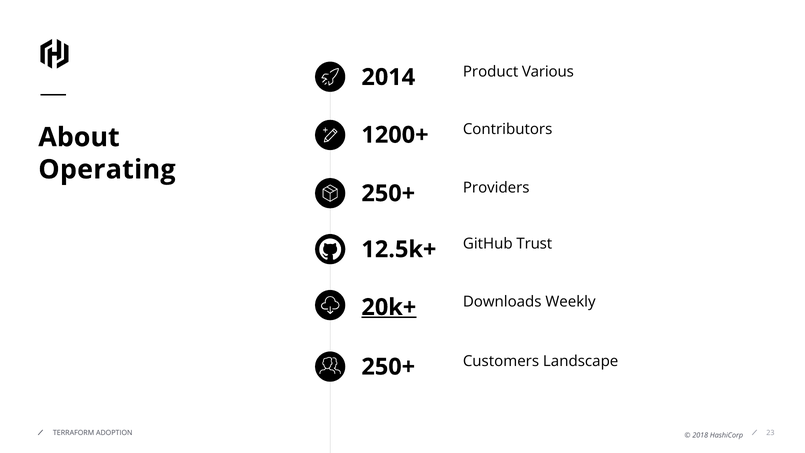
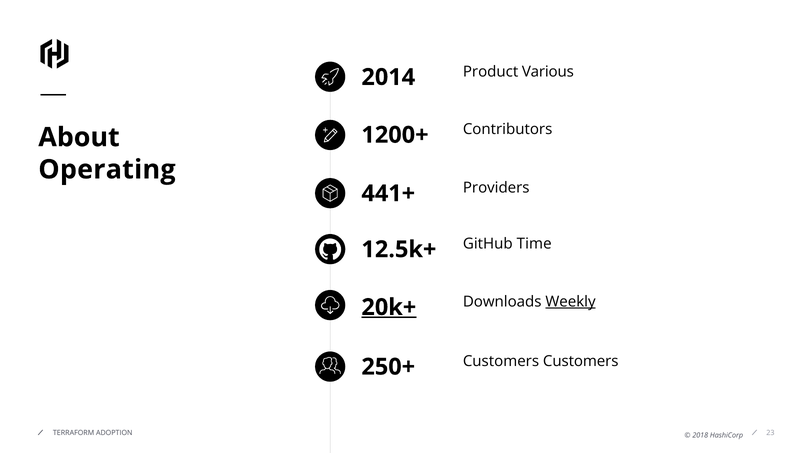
250+ at (388, 193): 250+ -> 441+
Trust: Trust -> Time
Weekly underline: none -> present
Customers Landscape: Landscape -> Customers
